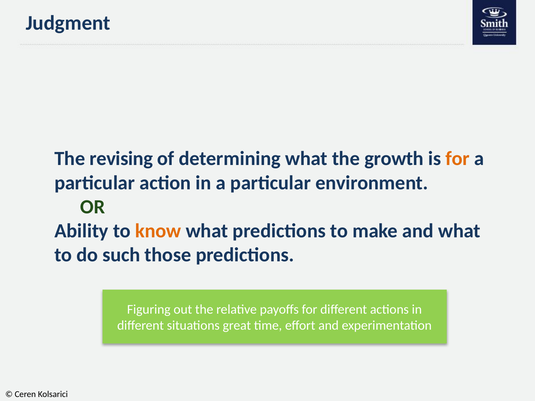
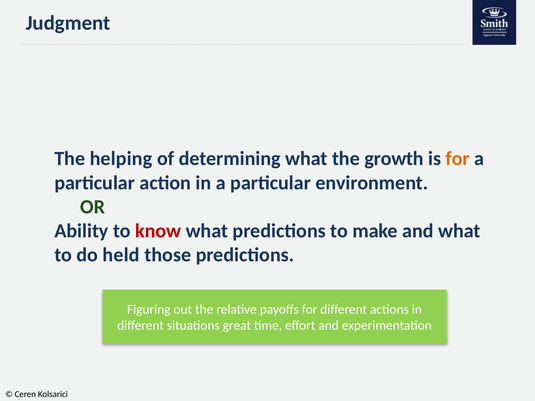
revising: revising -> helping
know colour: orange -> red
such: such -> held
